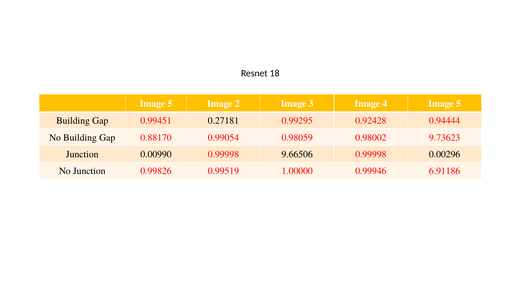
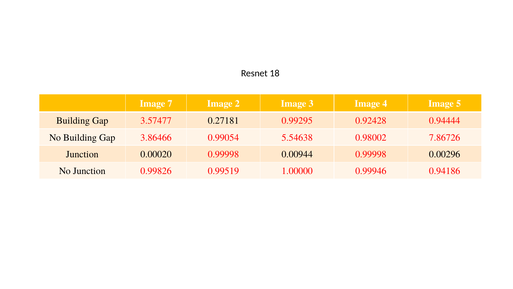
5 at (170, 103): 5 -> 7
0.99451: 0.99451 -> 3.57477
0.88170: 0.88170 -> 3.86466
0.98059: 0.98059 -> 5.54638
9.73623: 9.73623 -> 7.86726
0.00990: 0.00990 -> 0.00020
9.66506: 9.66506 -> 0.00944
6.91186: 6.91186 -> 0.94186
